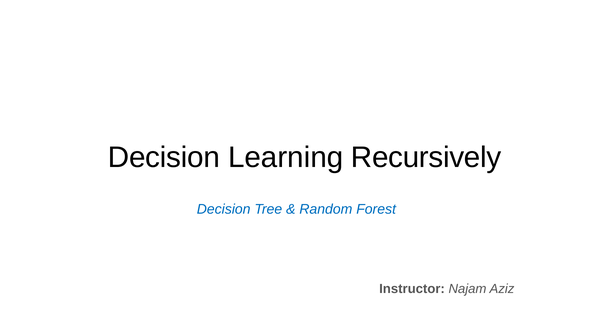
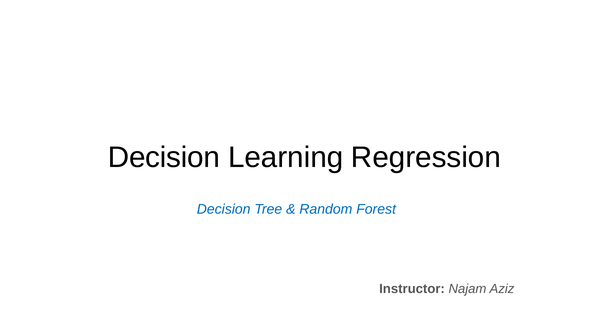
Recursively: Recursively -> Regression
